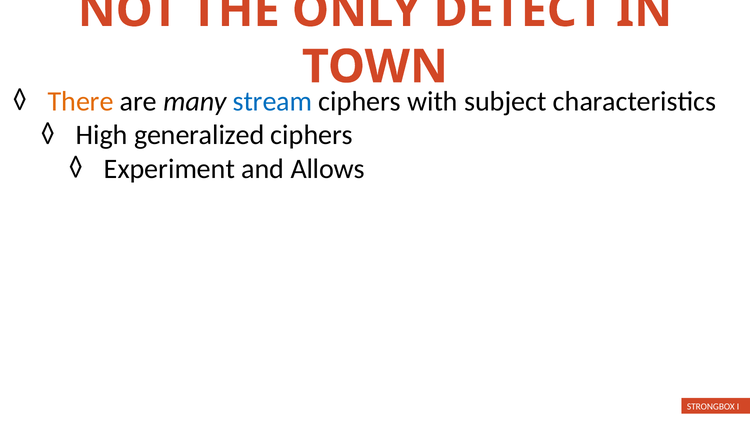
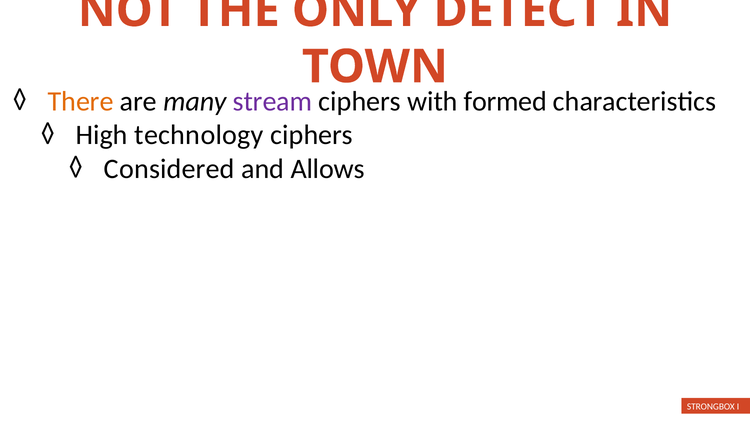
stream colour: blue -> purple
subject: subject -> formed
generalized: generalized -> technology
Experiment: Experiment -> Considered
